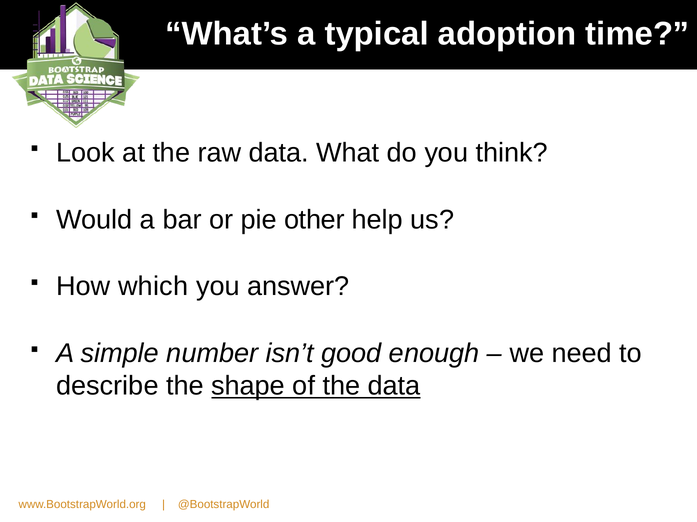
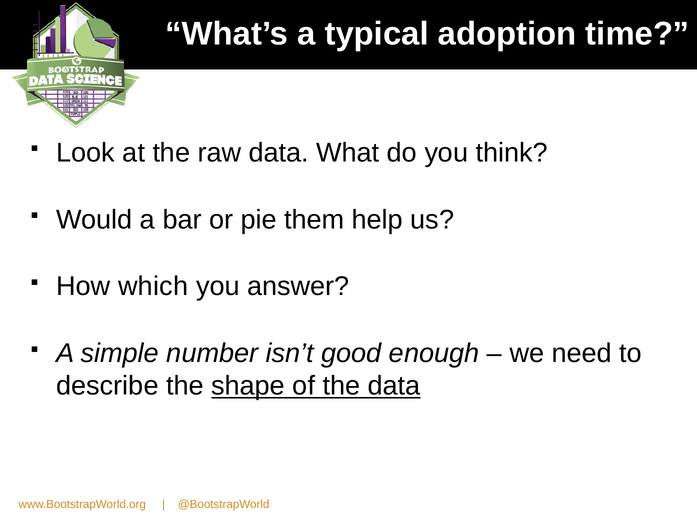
other: other -> them
